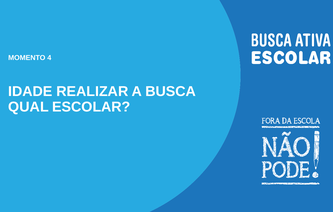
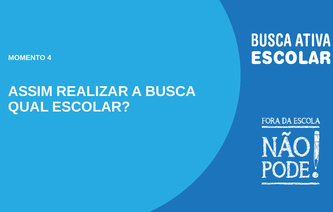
IDADE: IDADE -> ASSIM
